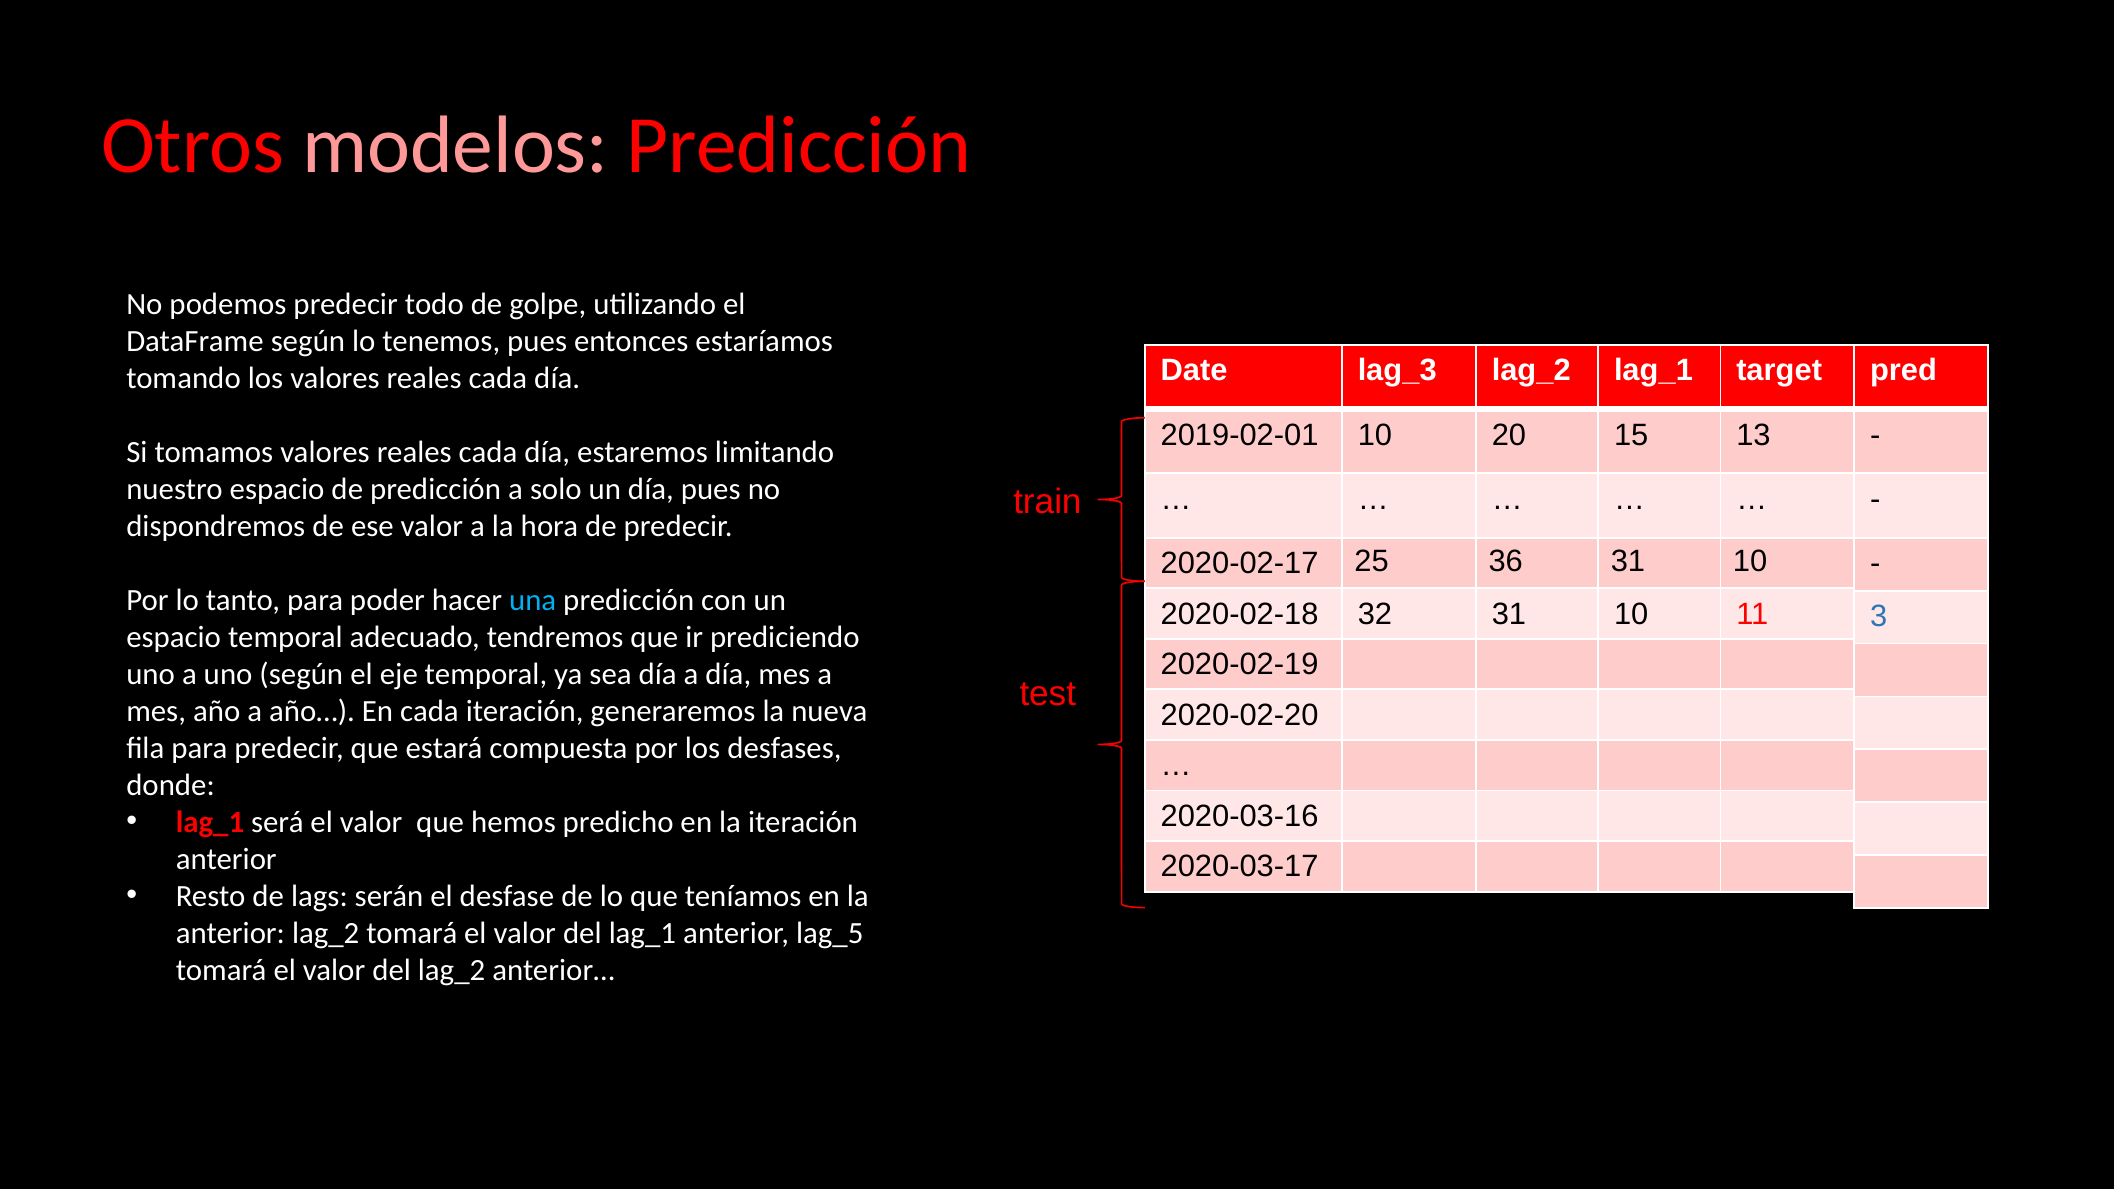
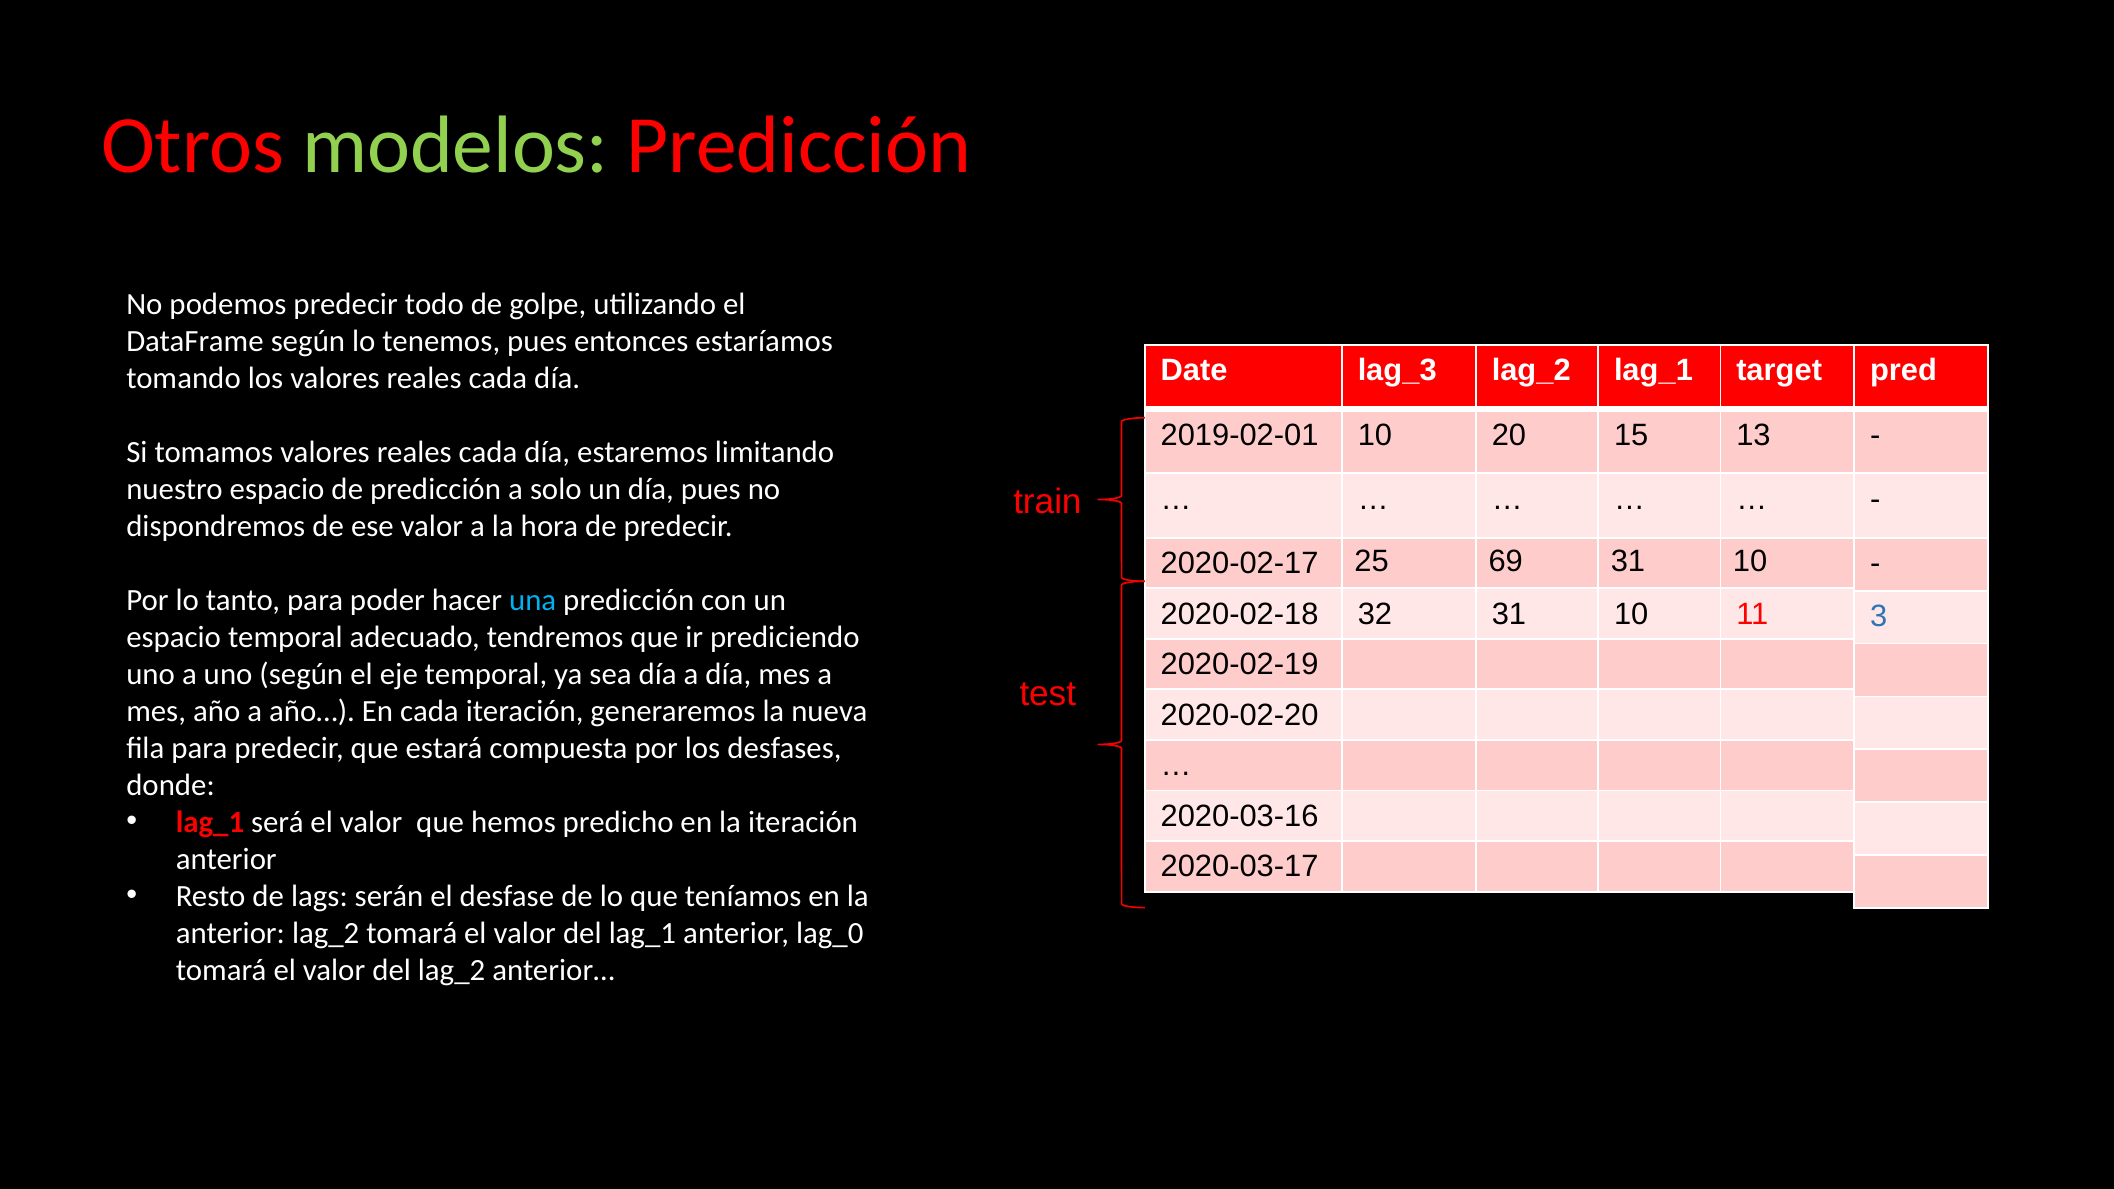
modelos colour: pink -> light green
36: 36 -> 69
lag_5: lag_5 -> lag_0
